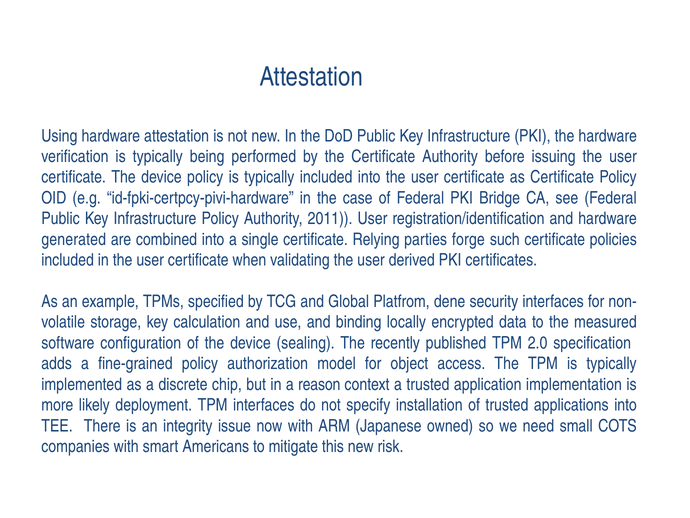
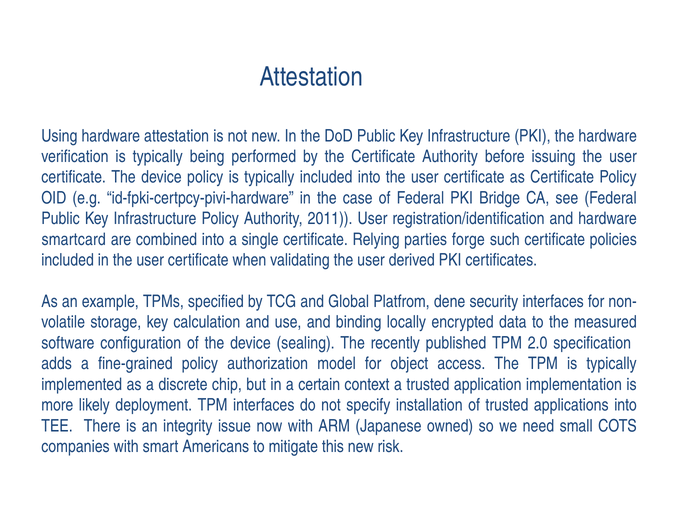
generated: generated -> smartcard
reason: reason -> certain
